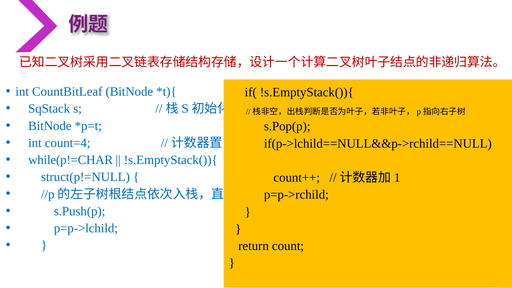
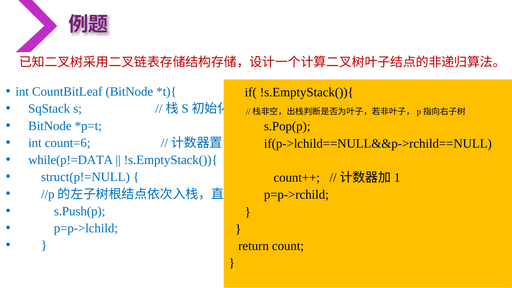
count=4: count=4 -> count=6
while(p!=CHAR: while(p!=CHAR -> while(p!=DATA
